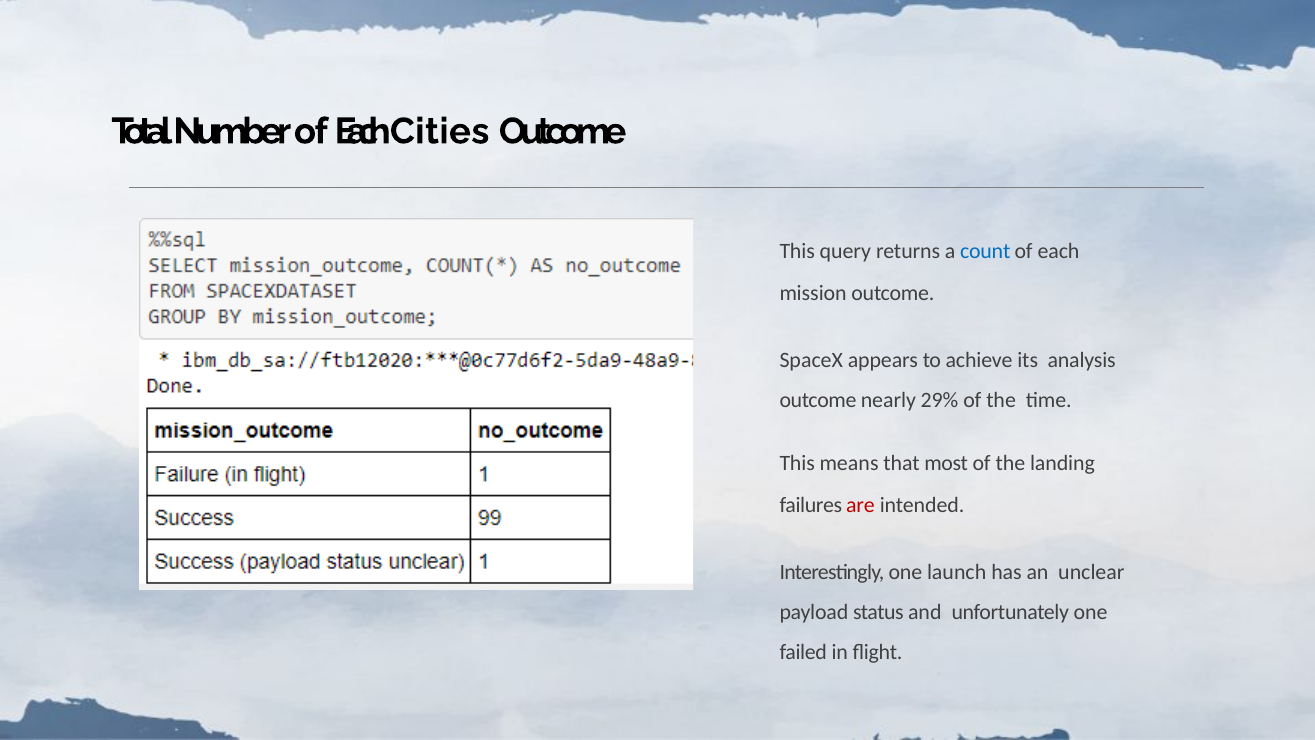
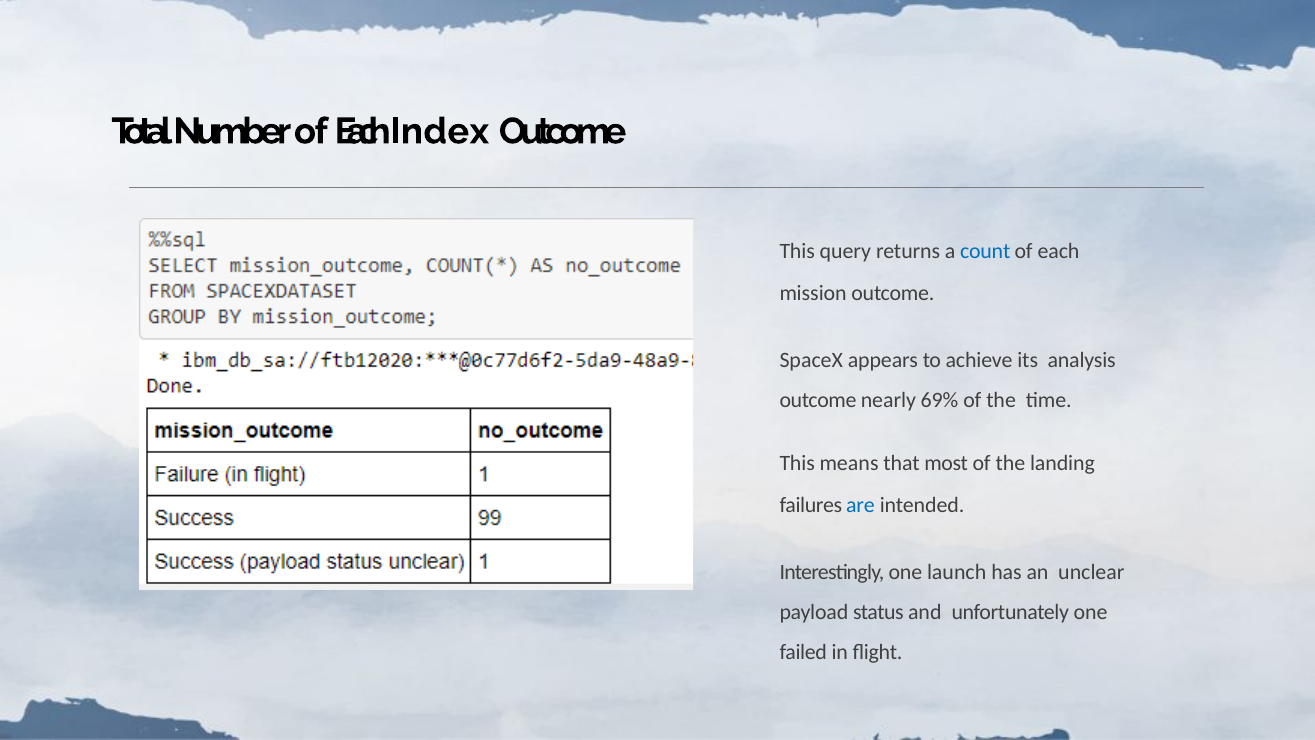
Cities: Cities -> Index
29%: 29% -> 69%
are colour: red -> blue
